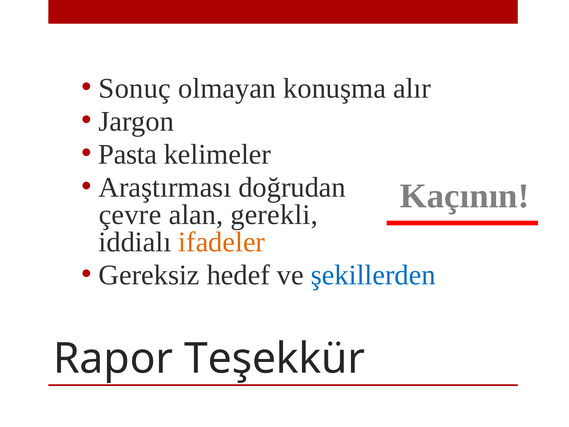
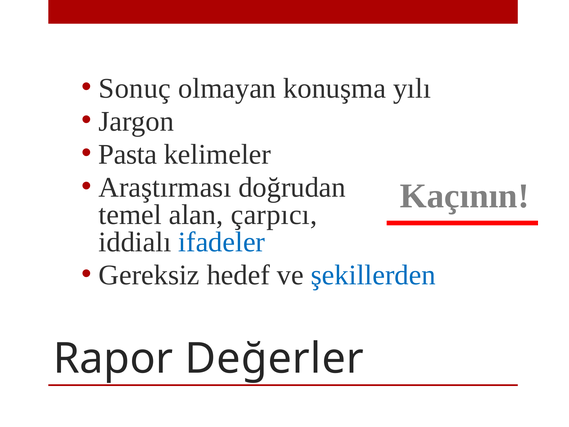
alır: alır -> yılı
çevre: çevre -> temel
gerekli: gerekli -> çarpıcı
ifadeler colour: orange -> blue
Teşekkür: Teşekkür -> Değerler
